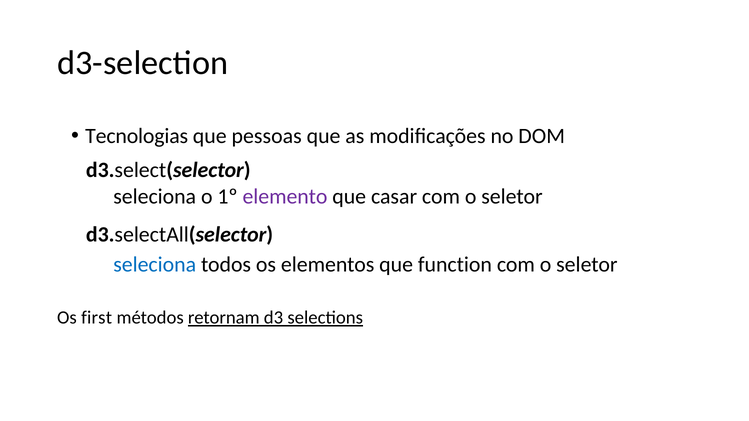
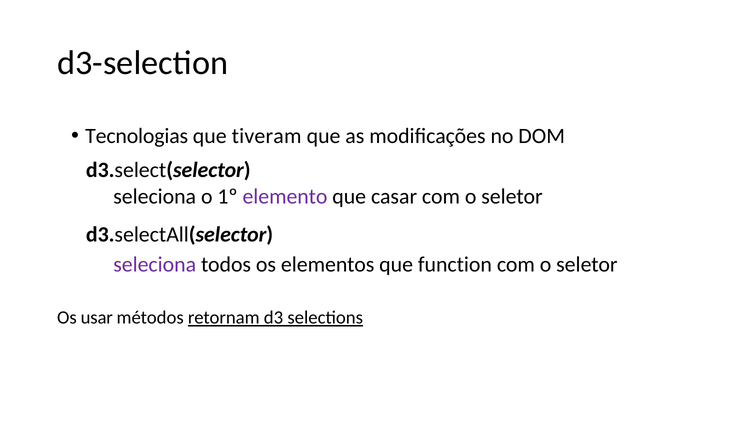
pessoas: pessoas -> tiveram
seleciona at (155, 265) colour: blue -> purple
first: first -> usar
